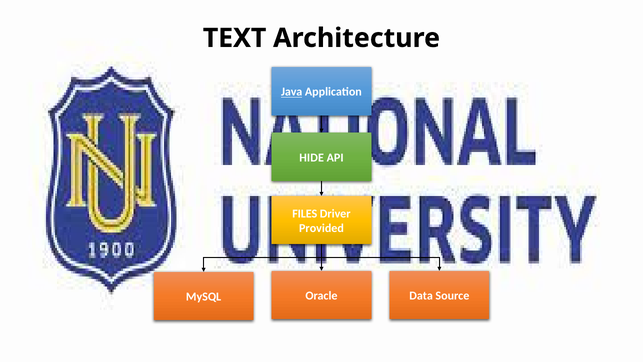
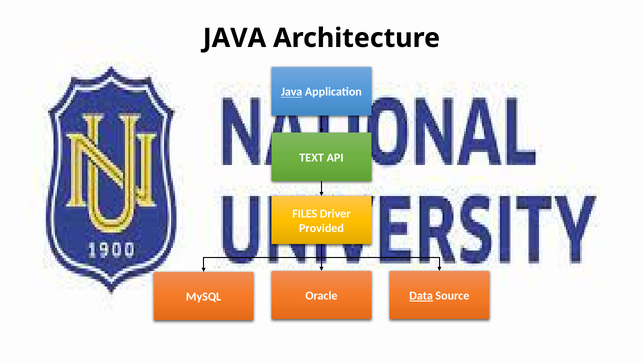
TEXT at (235, 38): TEXT -> JAVA
HIDE: HIDE -> TEXT
Data underline: none -> present
